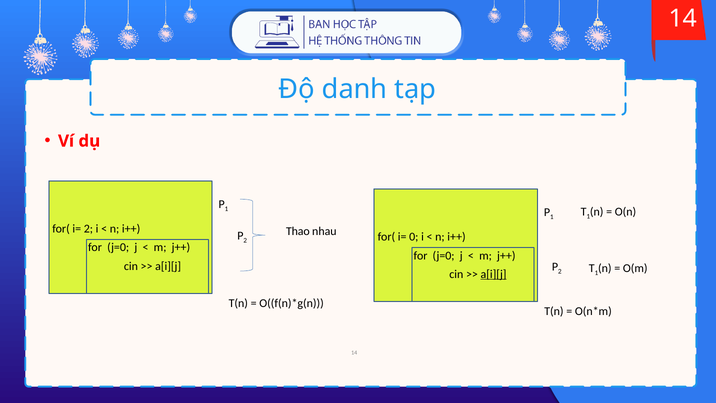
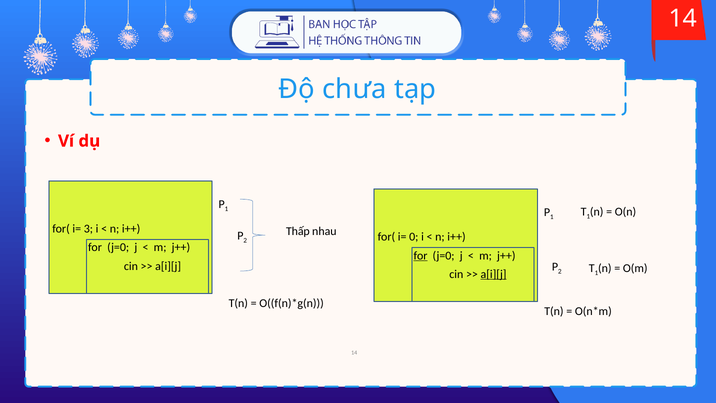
danh: danh -> chưa
i= 2: 2 -> 3
Thao: Thao -> Thấp
for at (420, 255) underline: none -> present
